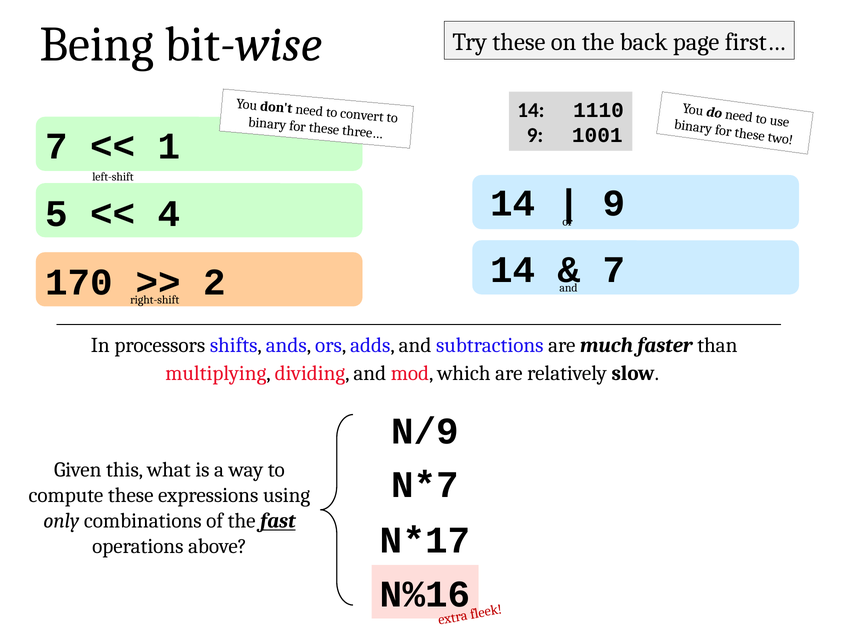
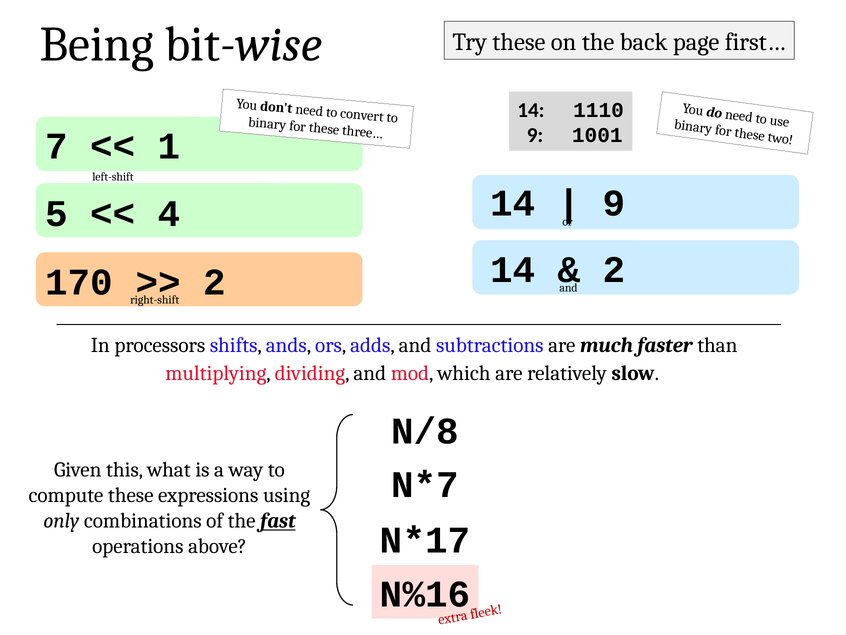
7 at (614, 269): 7 -> 2
N/9: N/9 -> N/8
